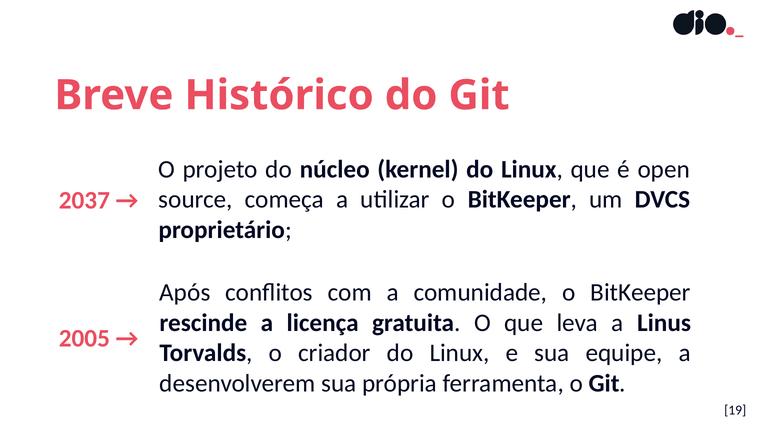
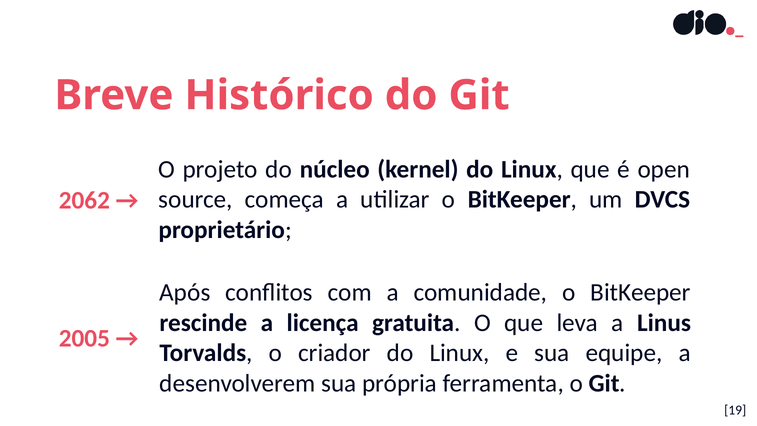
2037: 2037 -> 2062
